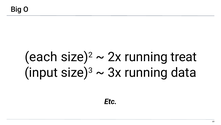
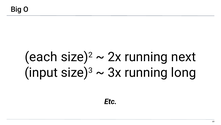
treat: treat -> next
data: data -> long
